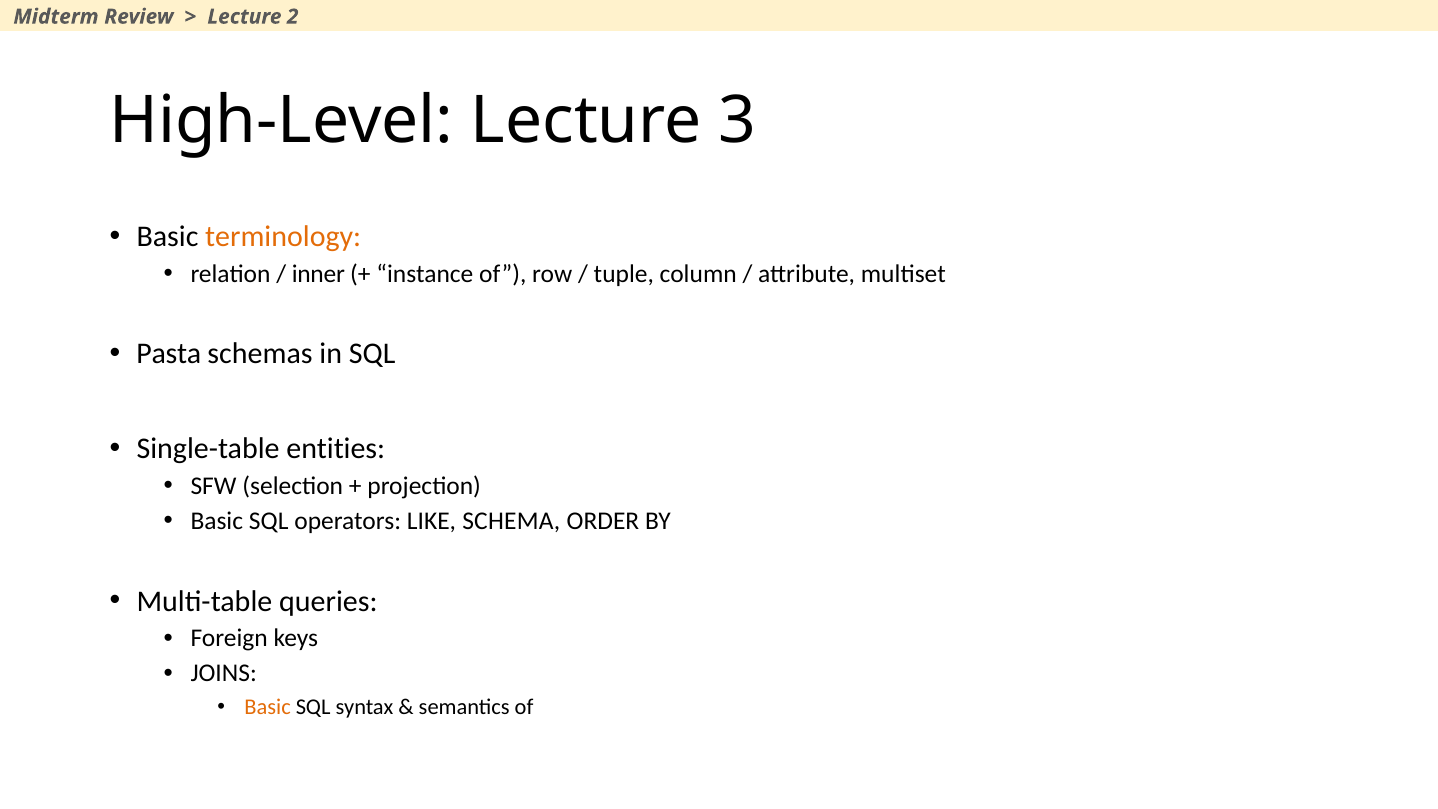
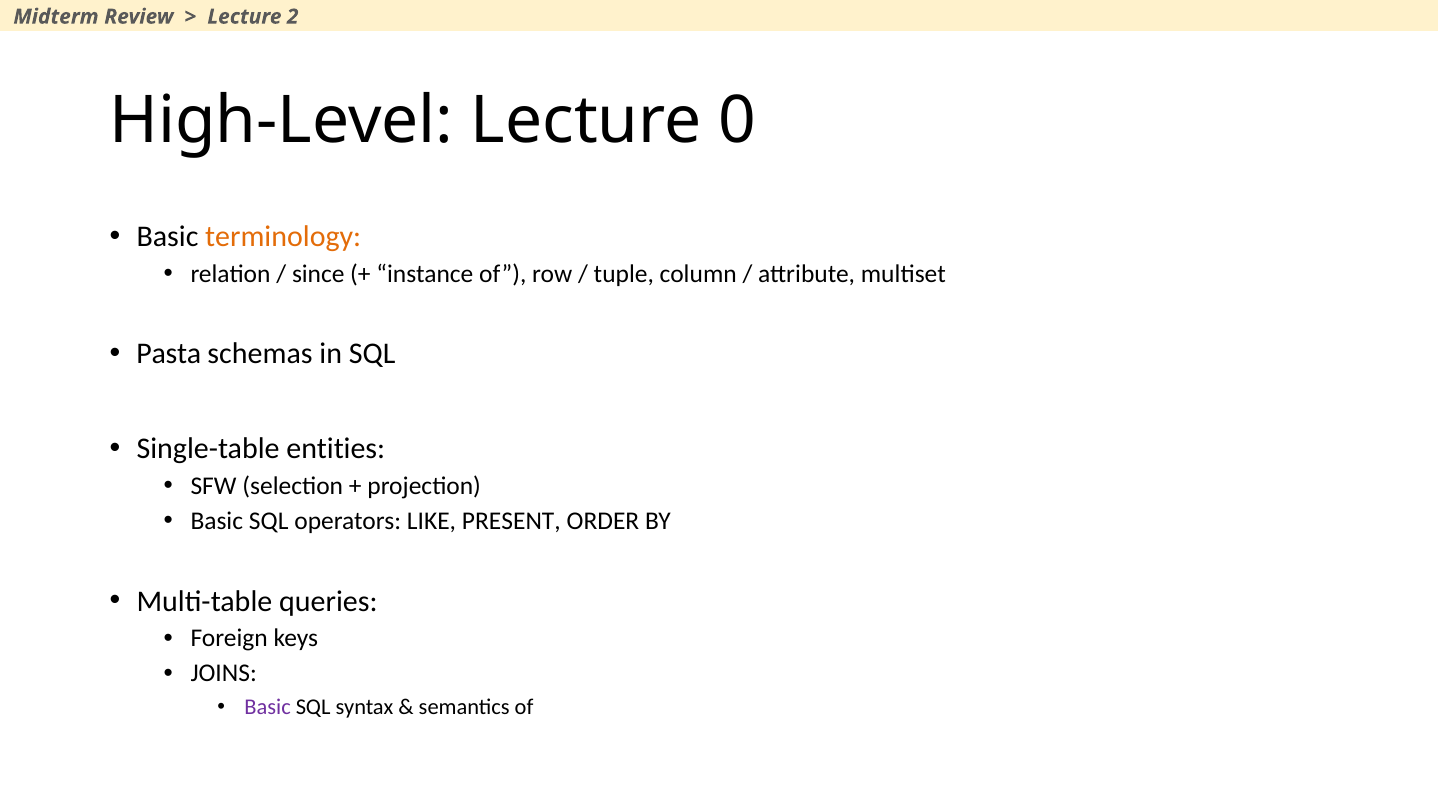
3: 3 -> 0
inner: inner -> since
SCHEMA: SCHEMA -> PRESENT
Basic at (268, 707) colour: orange -> purple
